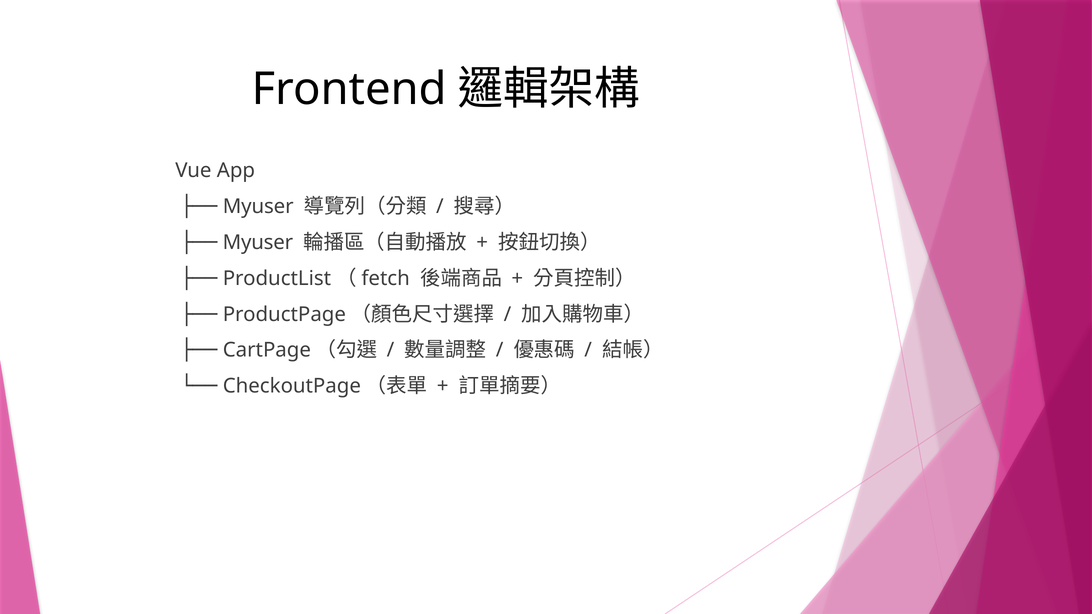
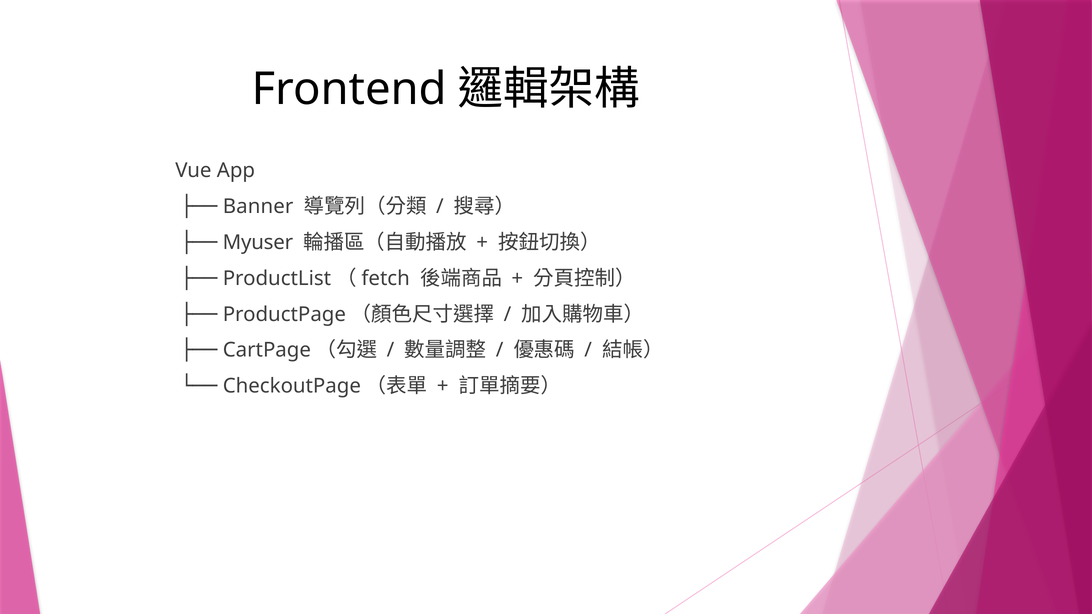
Myuser at (258, 207): Myuser -> Banner
